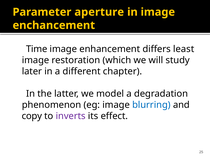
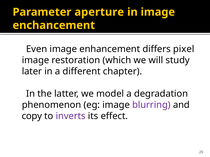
Time: Time -> Even
least: least -> pixel
blurring colour: blue -> purple
